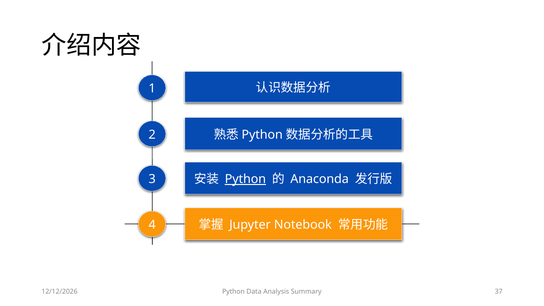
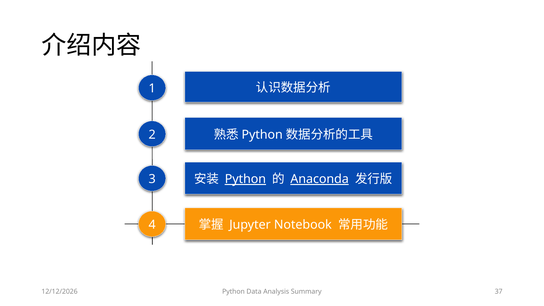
Anaconda underline: none -> present
